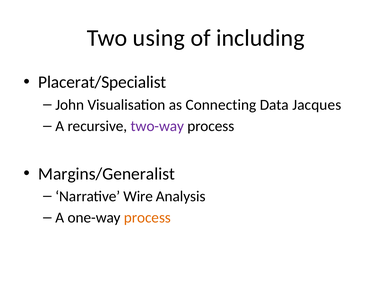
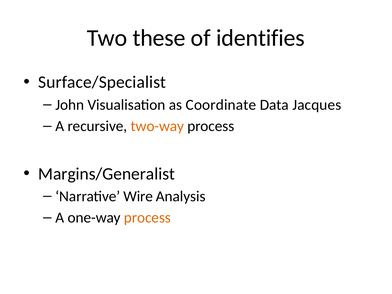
using: using -> these
including: including -> identifies
Placerat/Specialist: Placerat/Specialist -> Surface/Specialist
Connecting: Connecting -> Coordinate
two-way colour: purple -> orange
